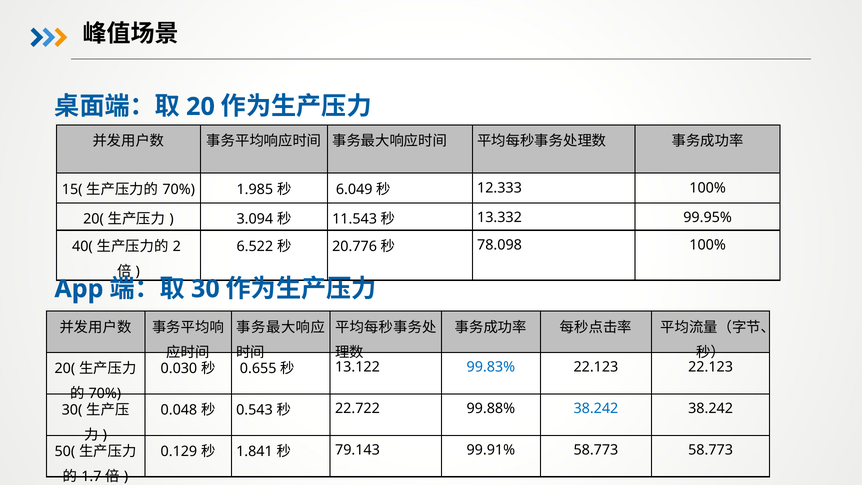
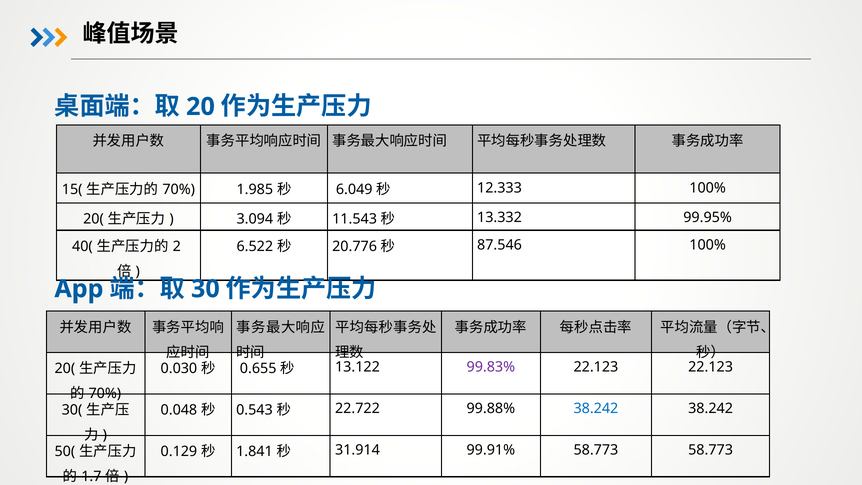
78.098: 78.098 -> 87.546
99.83% colour: blue -> purple
79.143: 79.143 -> 31.914
